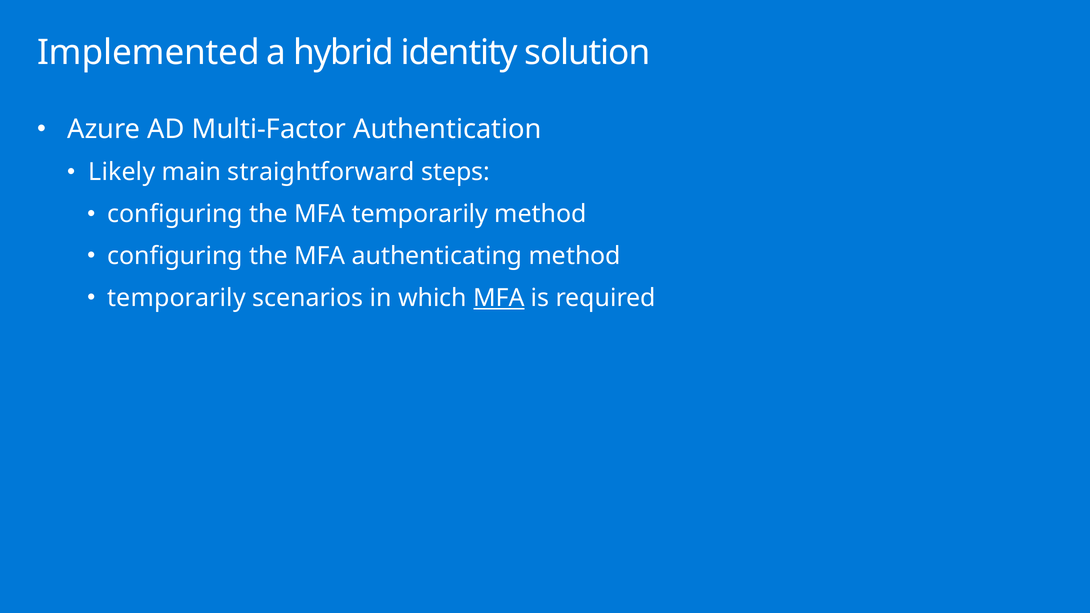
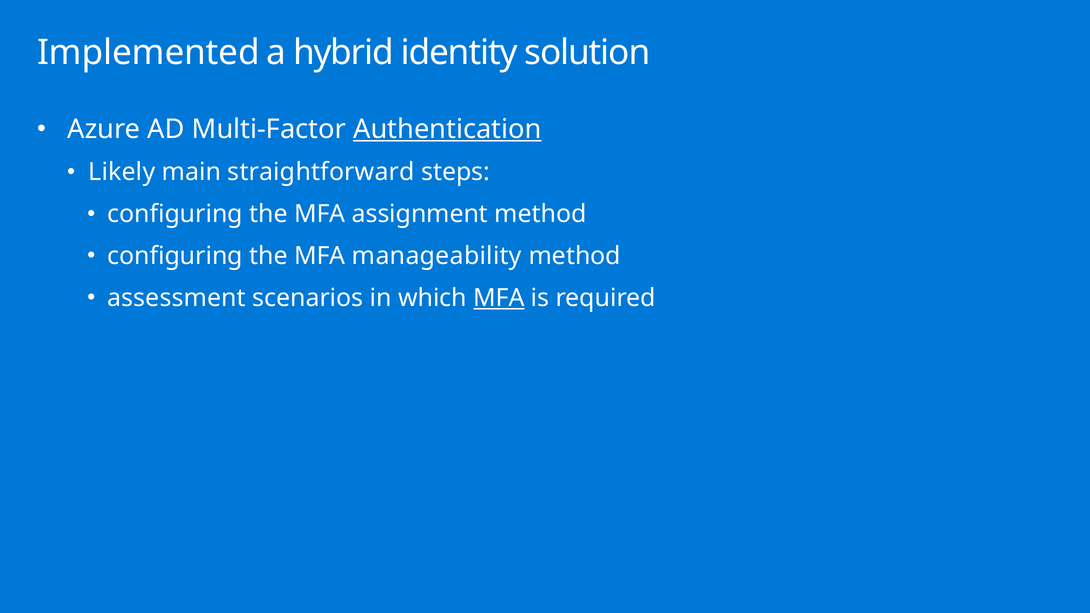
Authentication underline: none -> present
MFA temporarily: temporarily -> assignment
authenticating: authenticating -> manageability
temporarily at (177, 298): temporarily -> assessment
